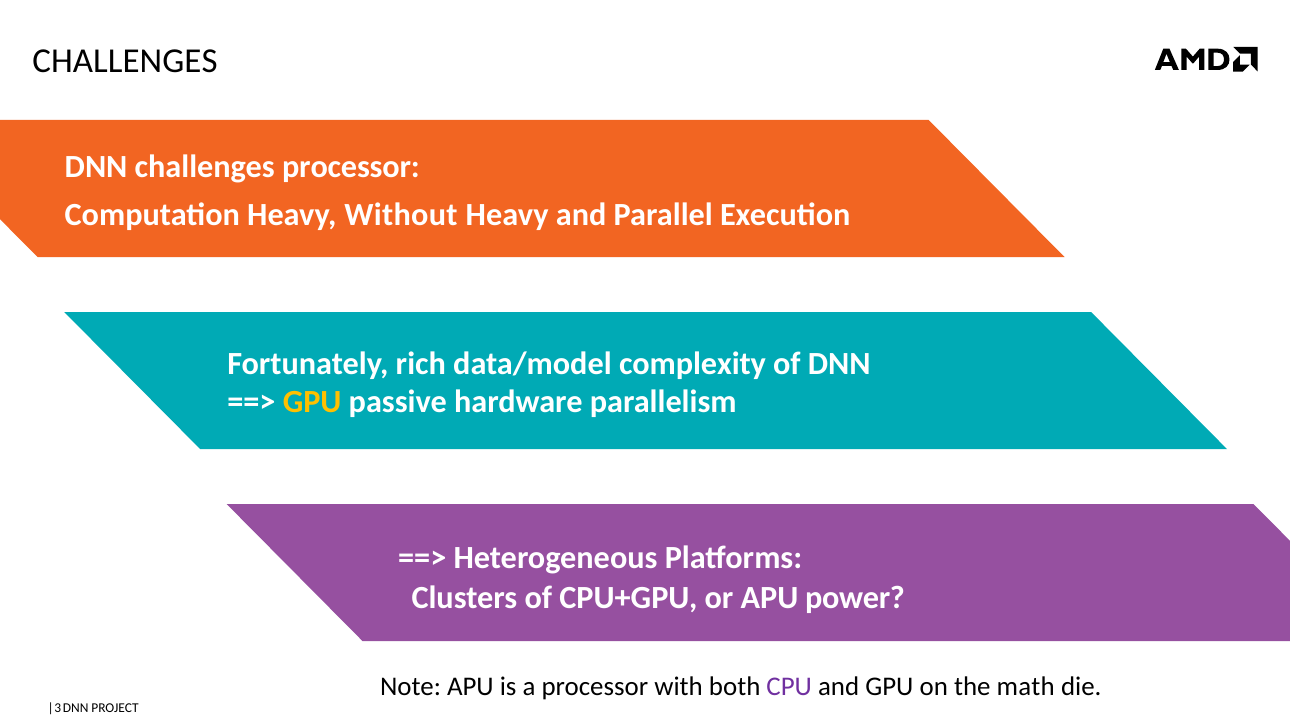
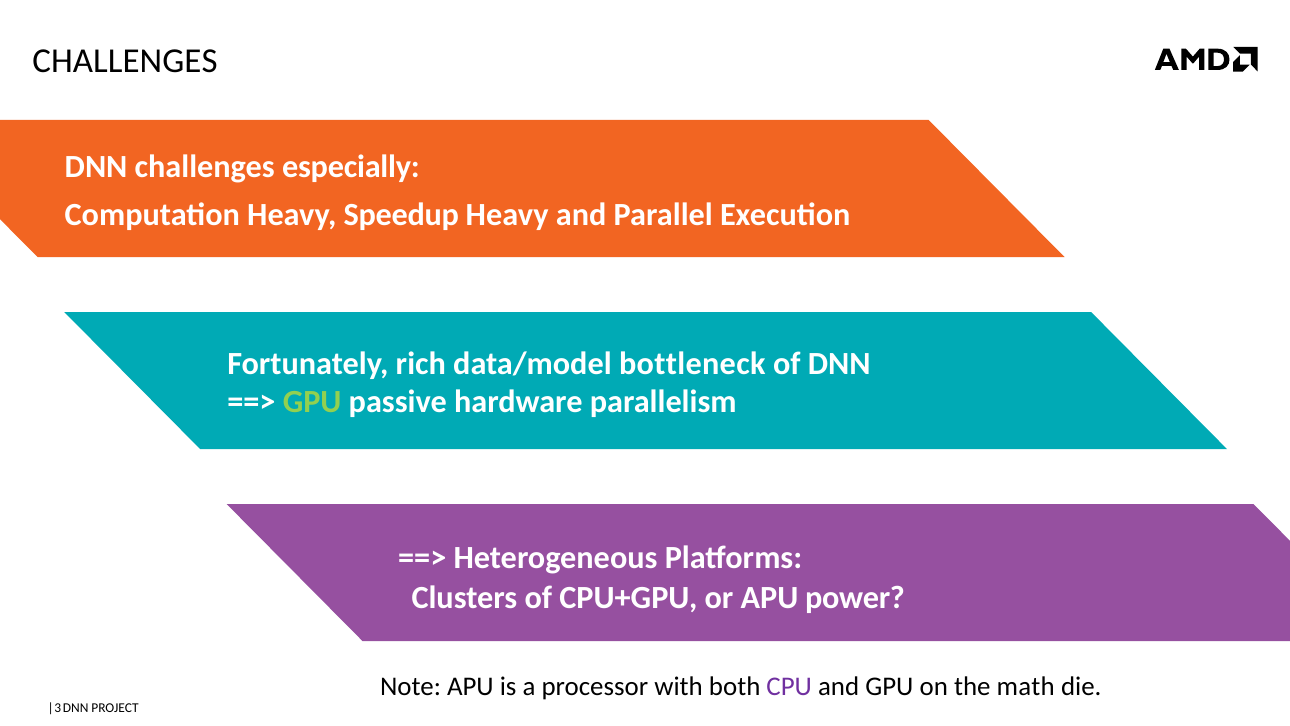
challenges processor: processor -> especially
Without: Without -> Speedup
complexity: complexity -> bottleneck
GPU at (312, 402) colour: yellow -> light green
